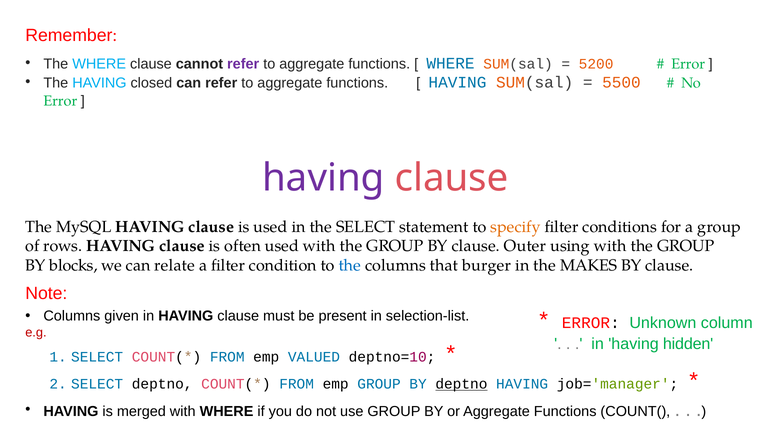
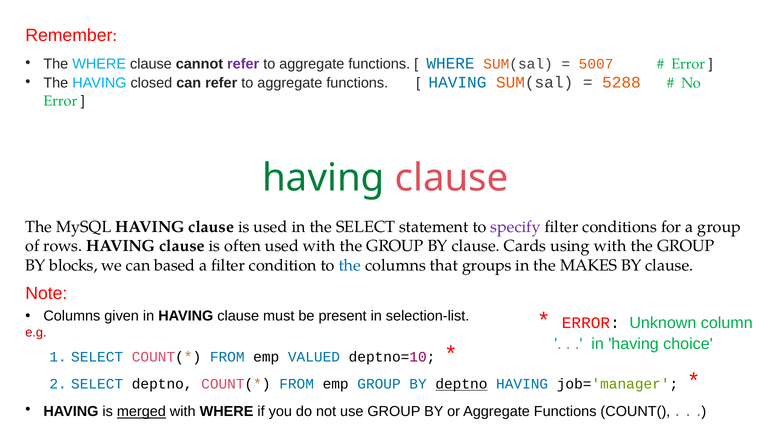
5200: 5200 -> 5007
5500: 5500 -> 5288
having at (323, 178) colour: purple -> green
specify colour: orange -> purple
Outer: Outer -> Cards
relate: relate -> based
burger: burger -> groups
hidden: hidden -> choice
merged underline: none -> present
